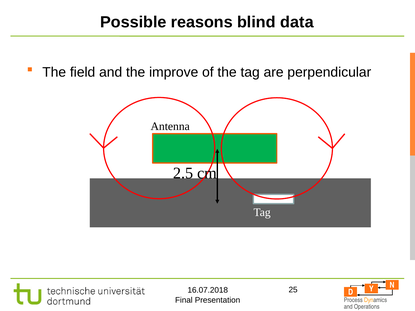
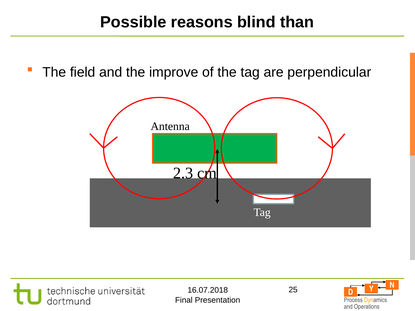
data: data -> than
2.5: 2.5 -> 2.3
